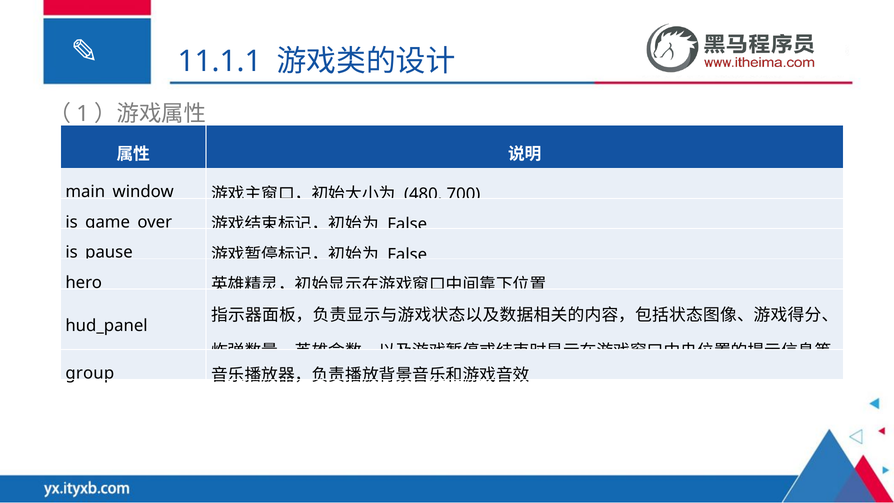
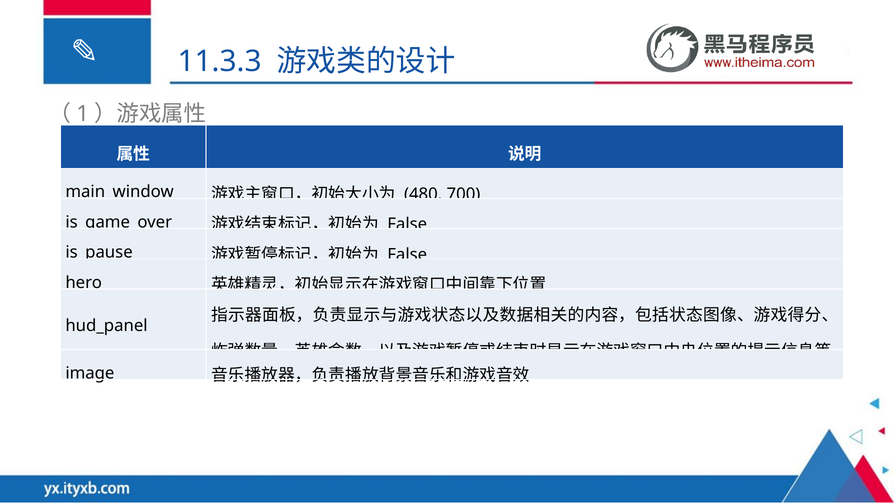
11.1.1: 11.1.1 -> 11.3.3
group: group -> image
